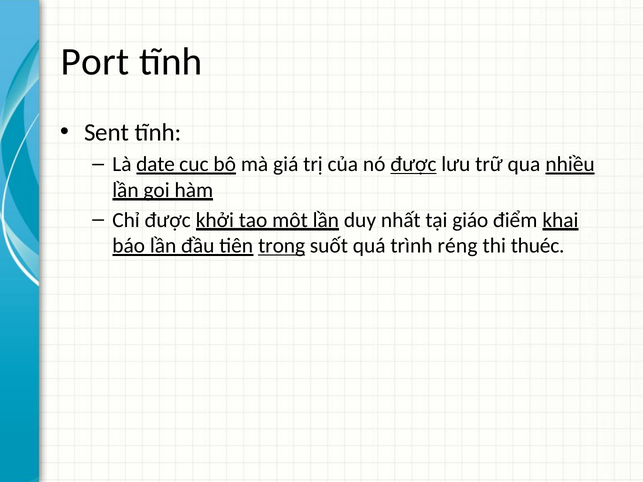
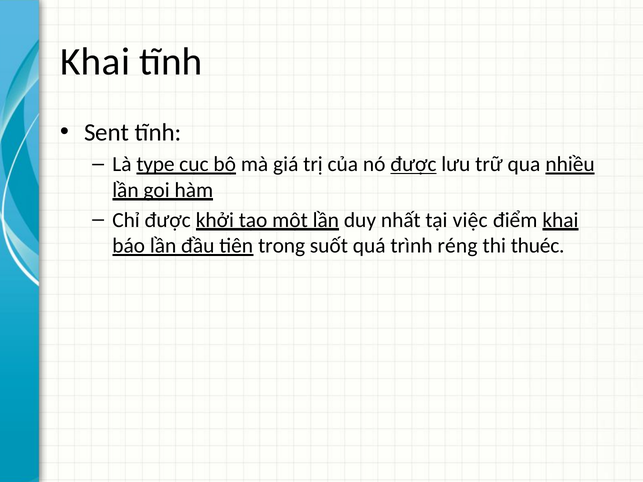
Port at (95, 62): Port -> Khai
date: date -> type
giáo: giáo -> việc
trong underline: present -> none
